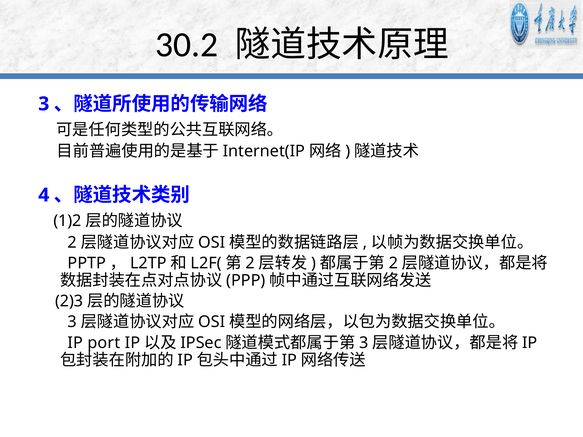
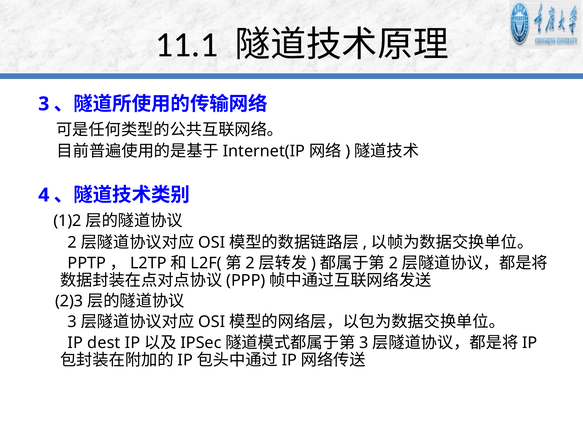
30.2: 30.2 -> 11.1
port: port -> dest
